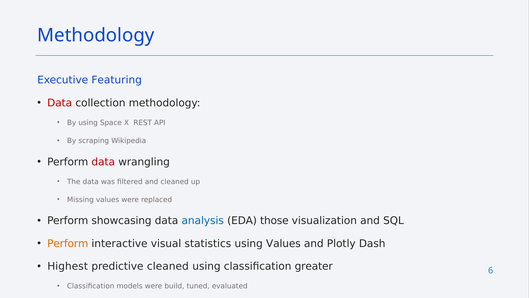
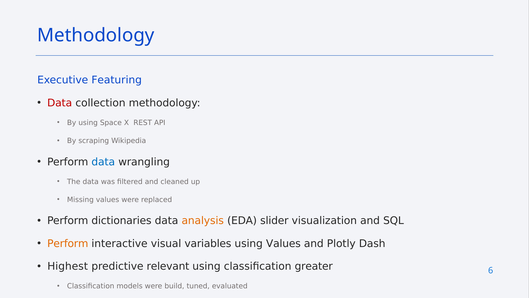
data at (103, 162) colour: red -> blue
showcasing: showcasing -> dictionaries
analysis colour: blue -> orange
those: those -> slider
statistics: statistics -> variables
predictive cleaned: cleaned -> relevant
